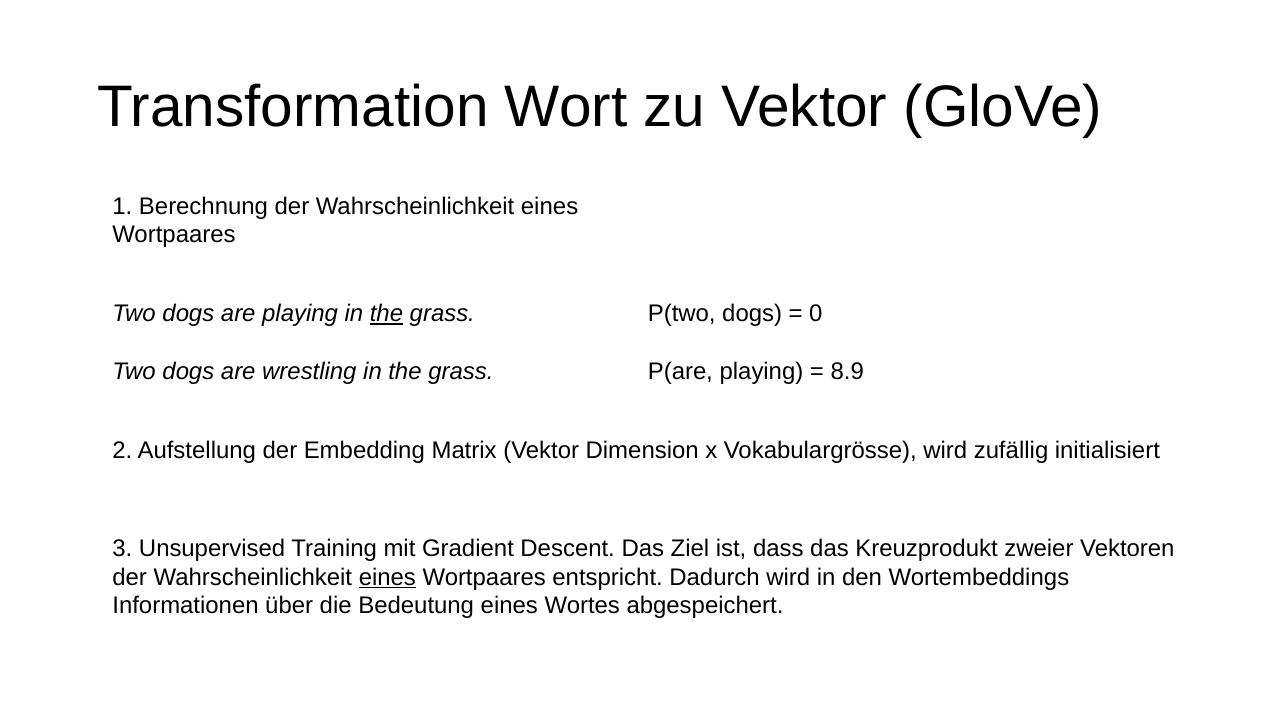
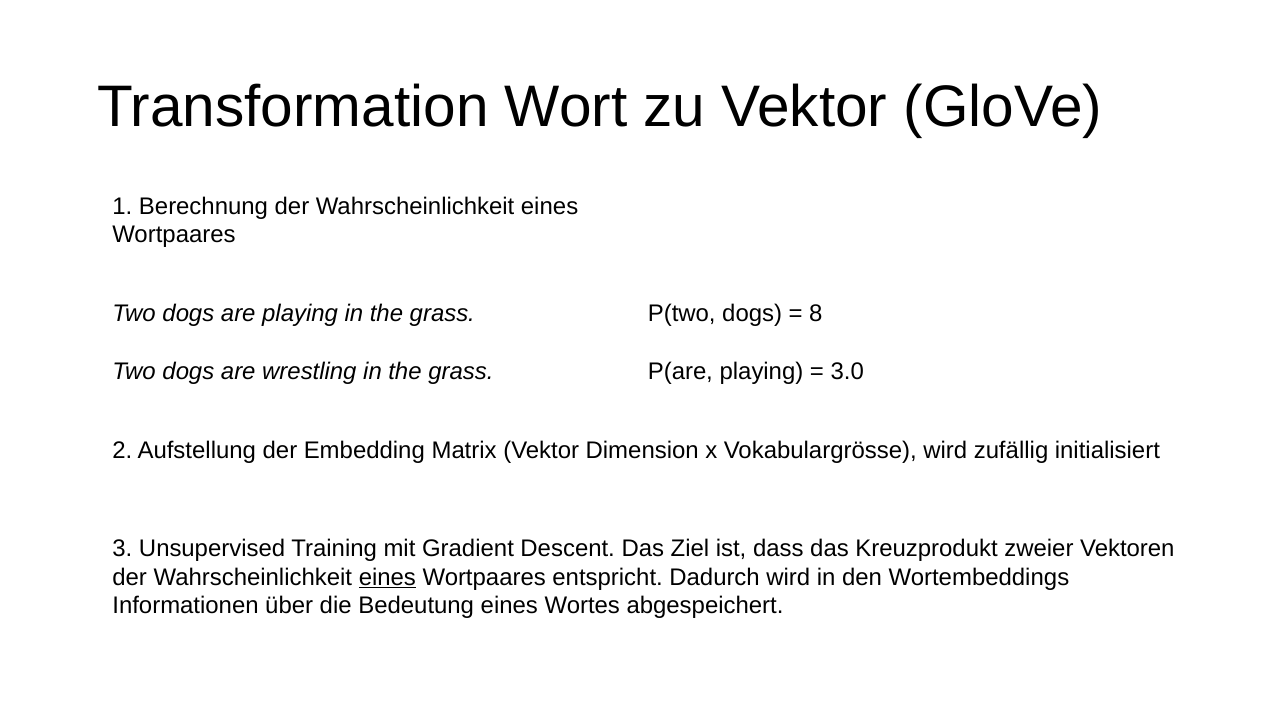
the at (386, 313) underline: present -> none
0: 0 -> 8
8.9: 8.9 -> 3.0
